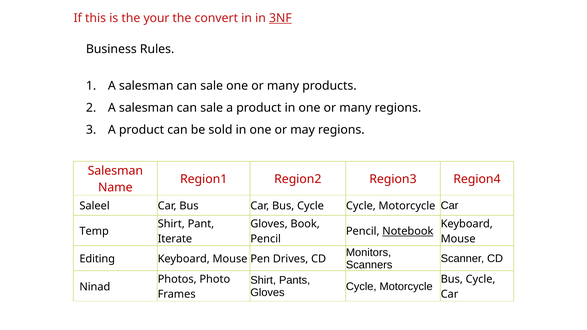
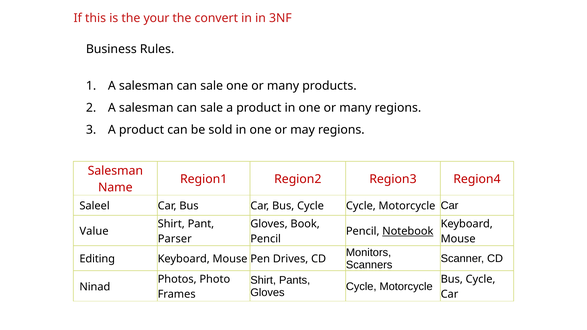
3NF underline: present -> none
Temp: Temp -> Value
Iterate: Iterate -> Parser
